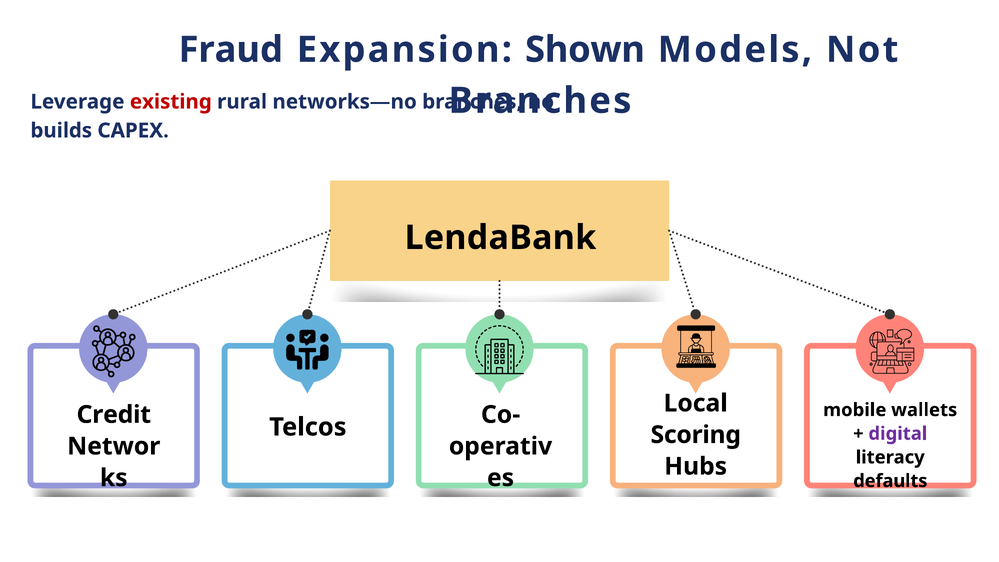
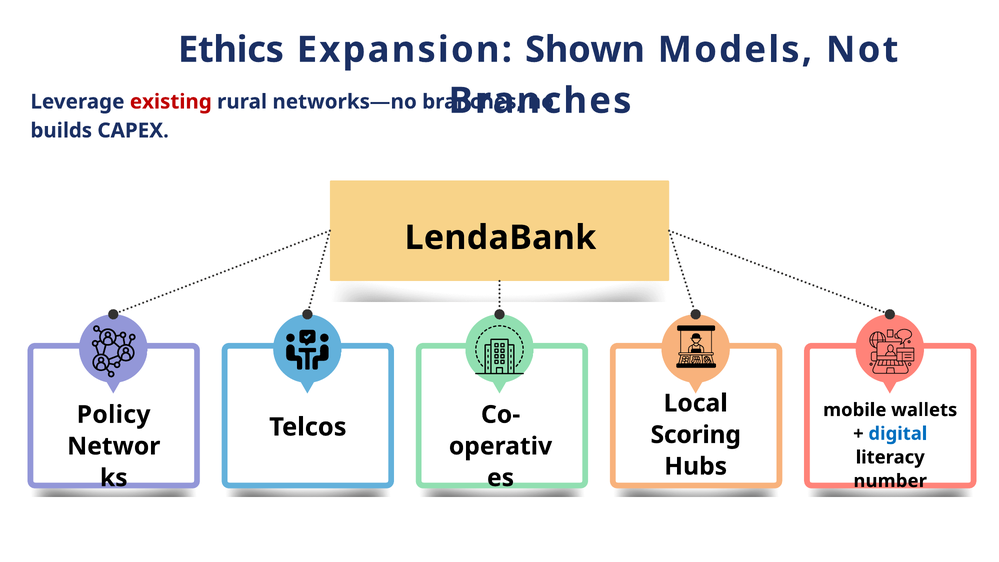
Fraud: Fraud -> Ethics
Credit: Credit -> Policy
digital colour: purple -> blue
defaults: defaults -> number
